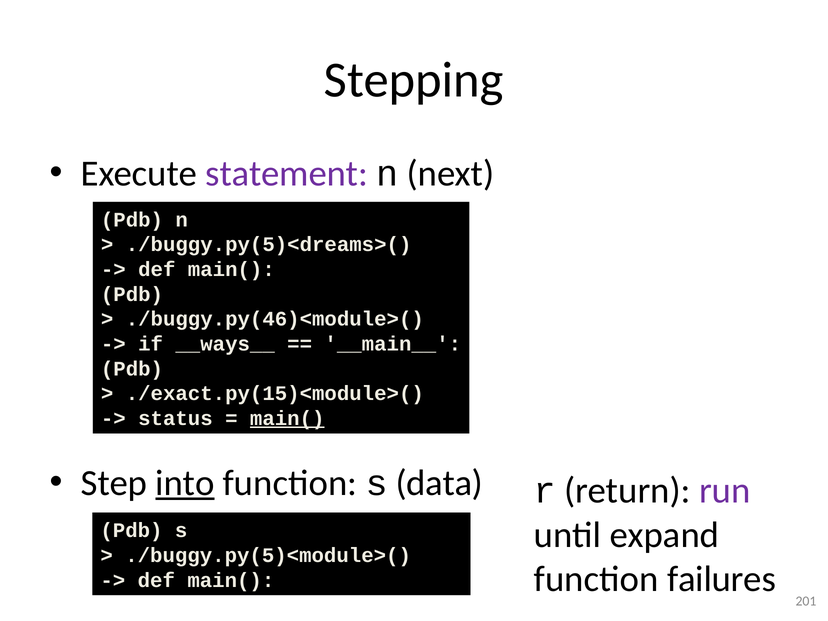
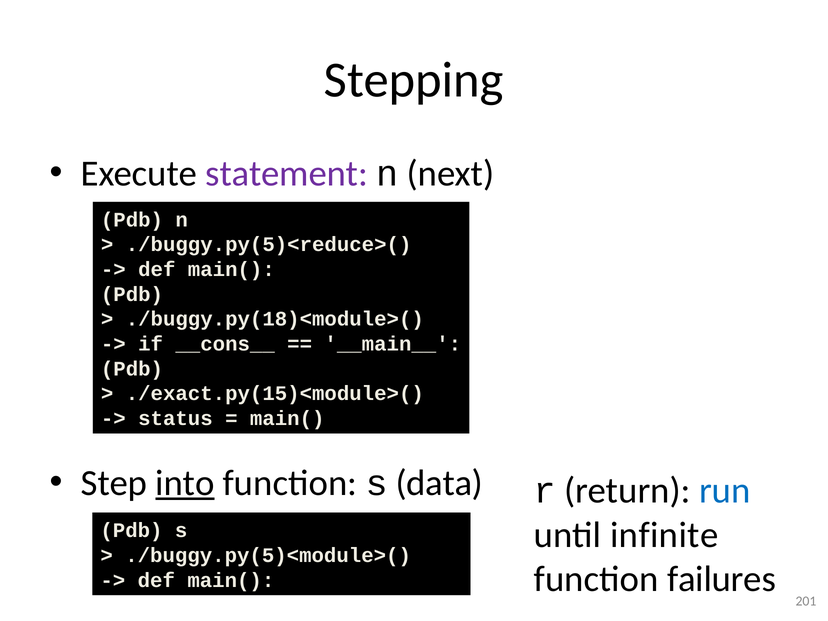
./buggy.py(5)<dreams>(: ./buggy.py(5)<dreams>( -> ./buggy.py(5)<reduce>(
./buggy.py(46)<module>(: ./buggy.py(46)<module>( -> ./buggy.py(18)<module>(
__ways__: __ways__ -> __cons__
main( at (287, 418) underline: present -> none
run colour: purple -> blue
expand: expand -> infinite
